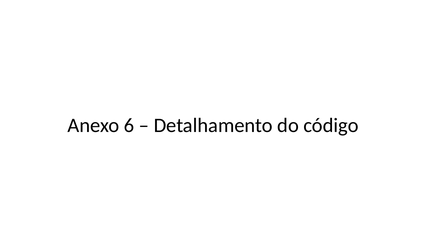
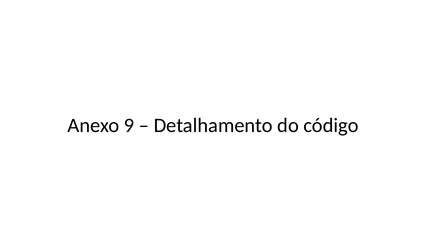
6: 6 -> 9
